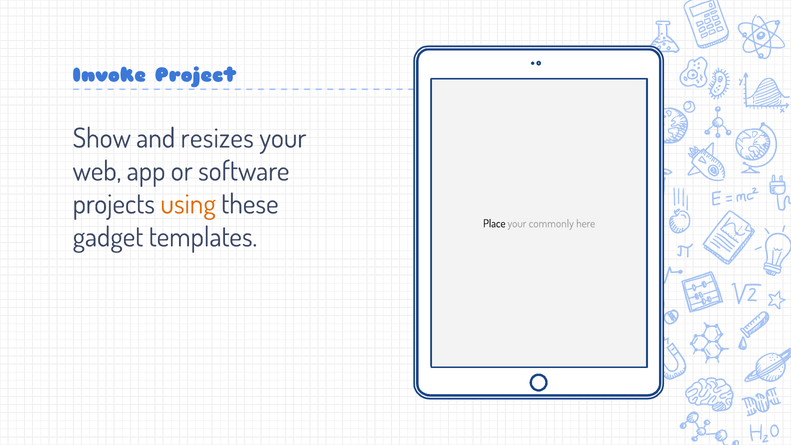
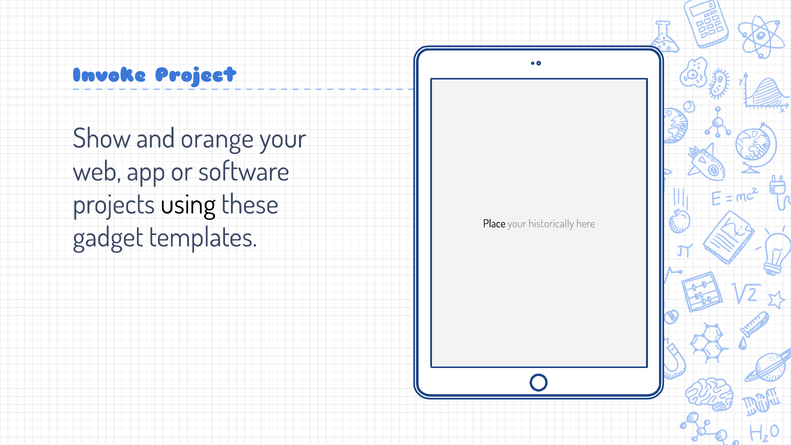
resizes: resizes -> orange
using colour: orange -> black
commonly: commonly -> historically
